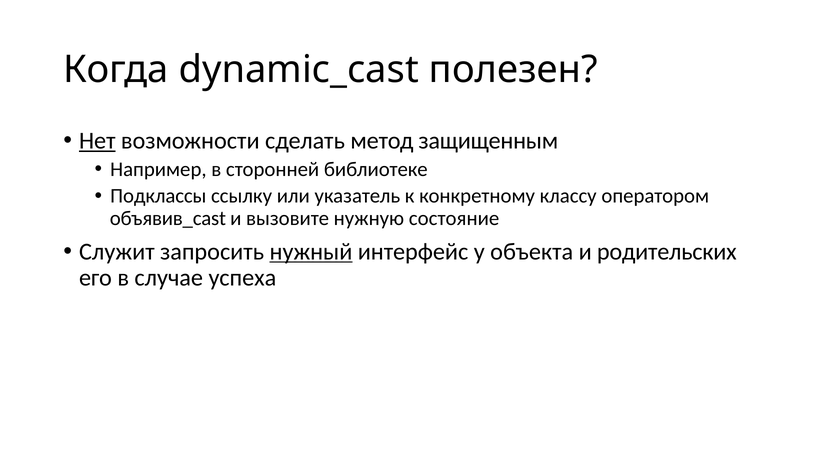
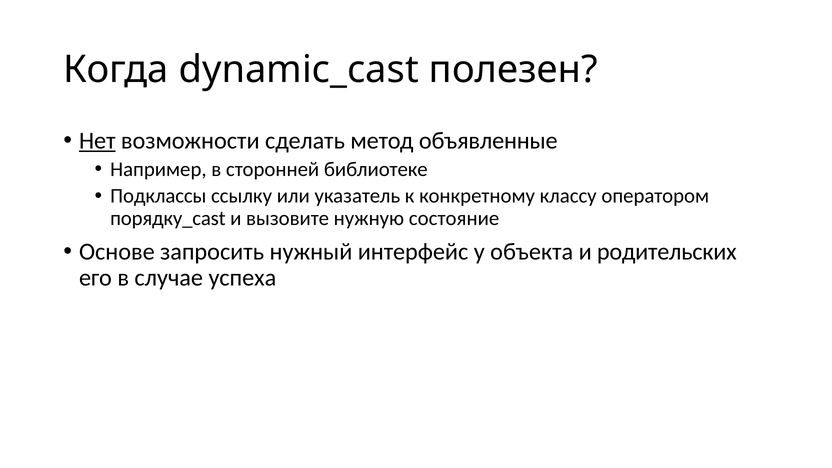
защищенным: защищенным -> объявленные
объявив_cast: объявив_cast -> порядку_cast
Служит: Служит -> Основе
нужный underline: present -> none
